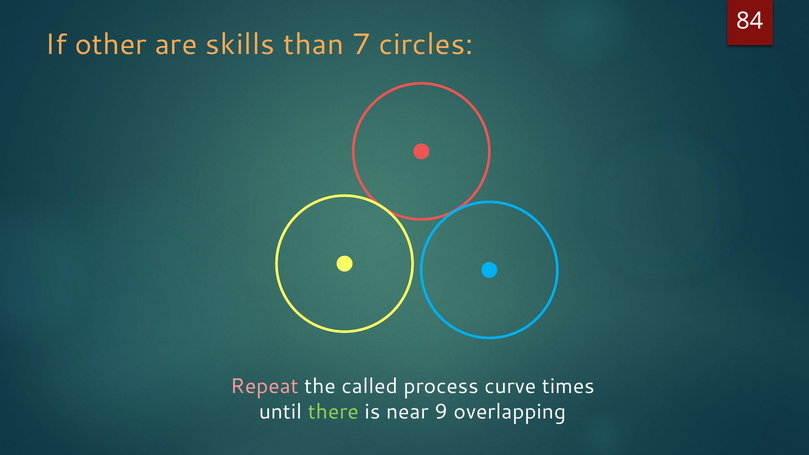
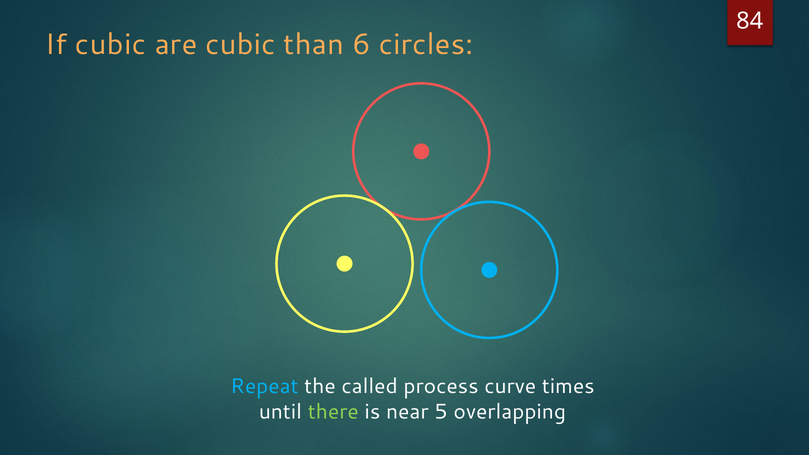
If other: other -> cubic
are skills: skills -> cubic
7: 7 -> 6
Repeat colour: pink -> light blue
9: 9 -> 5
